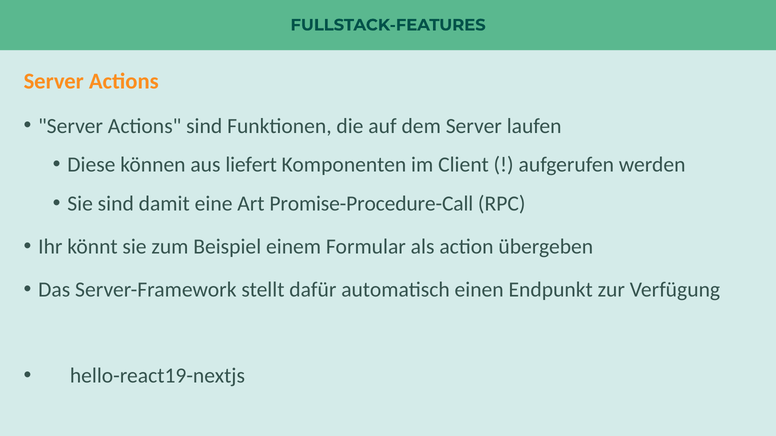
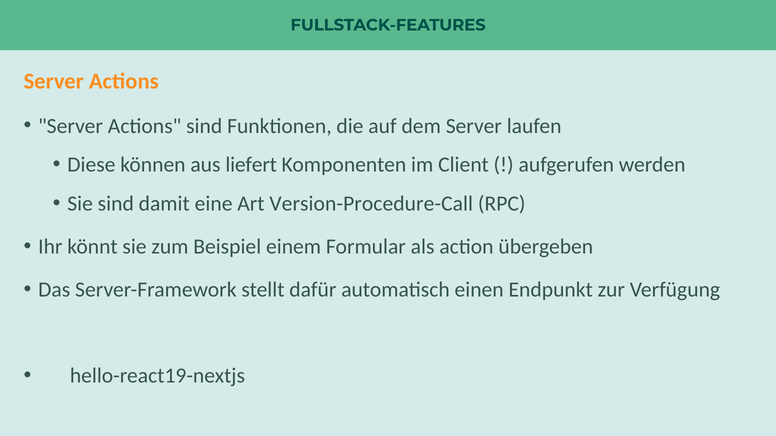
Promise-Procedure-Call: Promise-Procedure-Call -> Version-Procedure-Call
